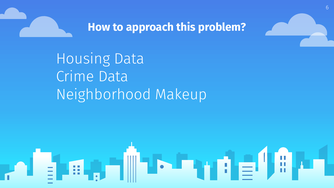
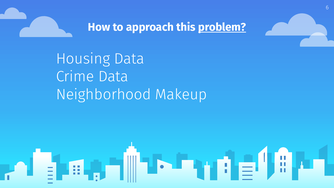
problem underline: none -> present
